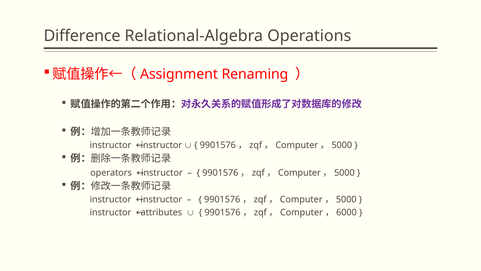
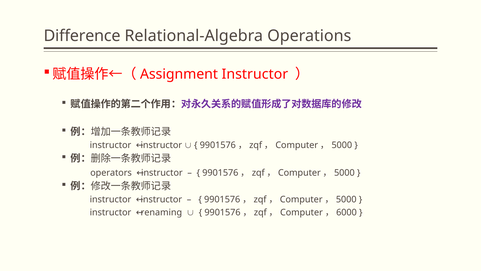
Renaming at (255, 74): Renaming -> Instructor
attributes: attributes -> renaming
